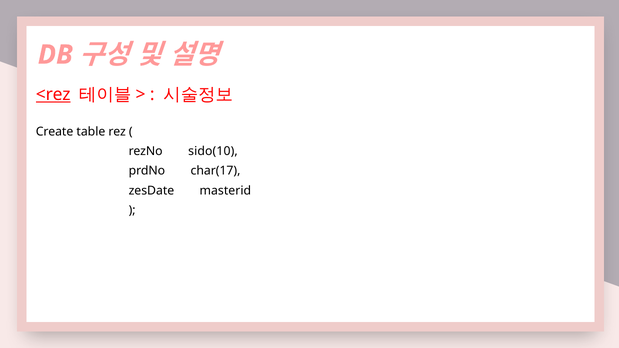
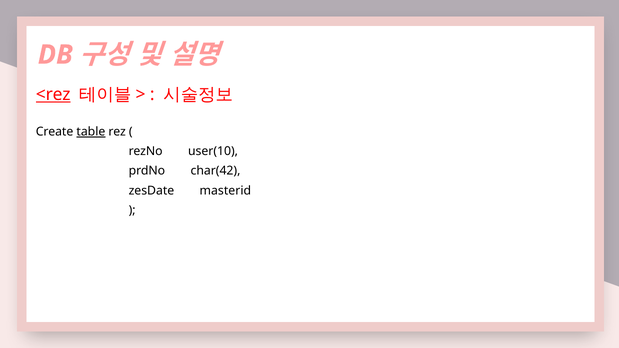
table underline: none -> present
sido(10: sido(10 -> user(10
char(17: char(17 -> char(42
